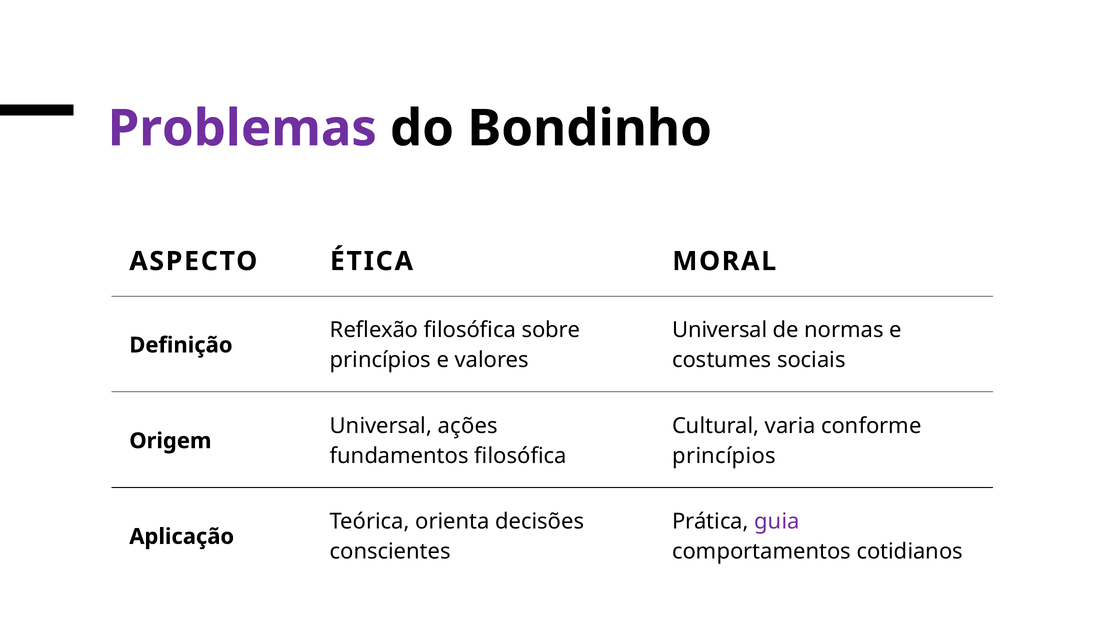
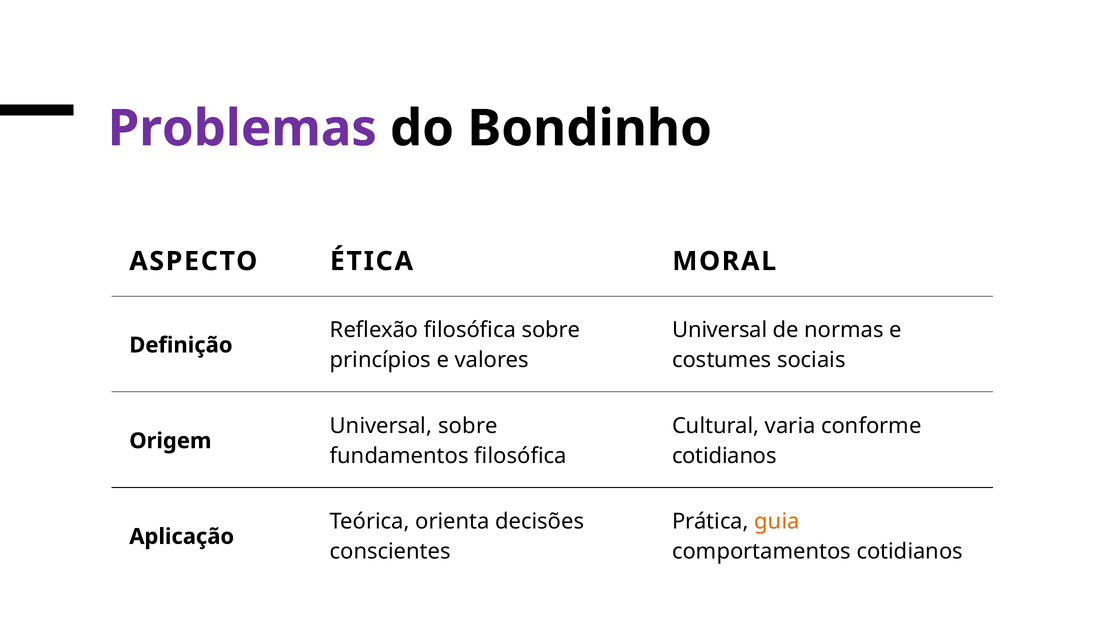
Universal ações: ações -> sobre
princípios at (724, 456): princípios -> cotidianos
guia colour: purple -> orange
